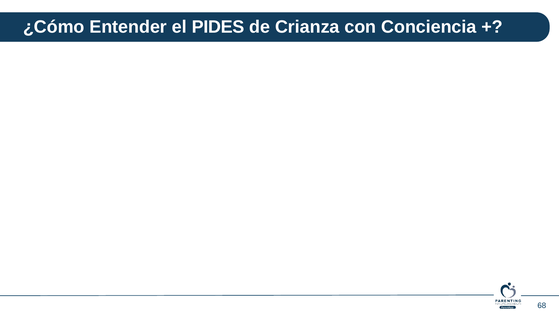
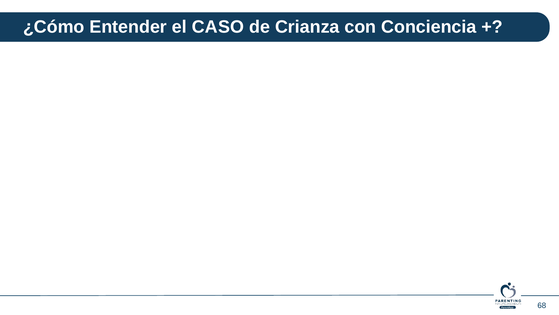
PIDES: PIDES -> CASO
